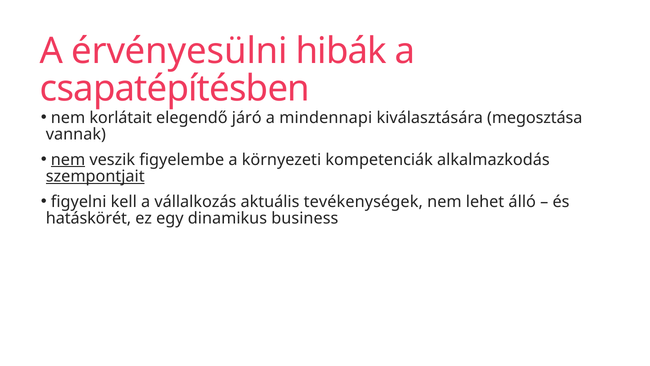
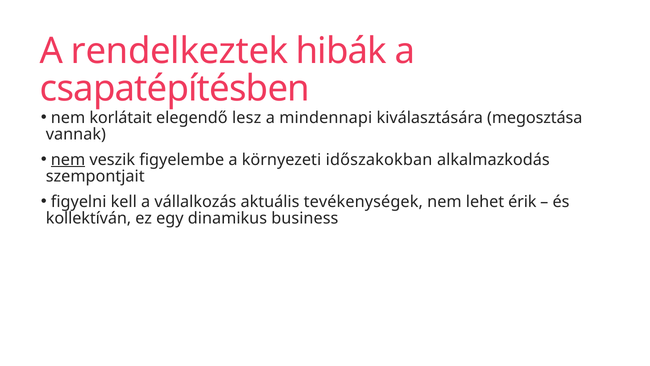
érvényesülni: érvényesülni -> rendelkeztek
járó: járó -> lesz
kompetenciák: kompetenciák -> időszakokban
szempontjait underline: present -> none
álló: álló -> érik
hatáskörét: hatáskörét -> kollektíván
